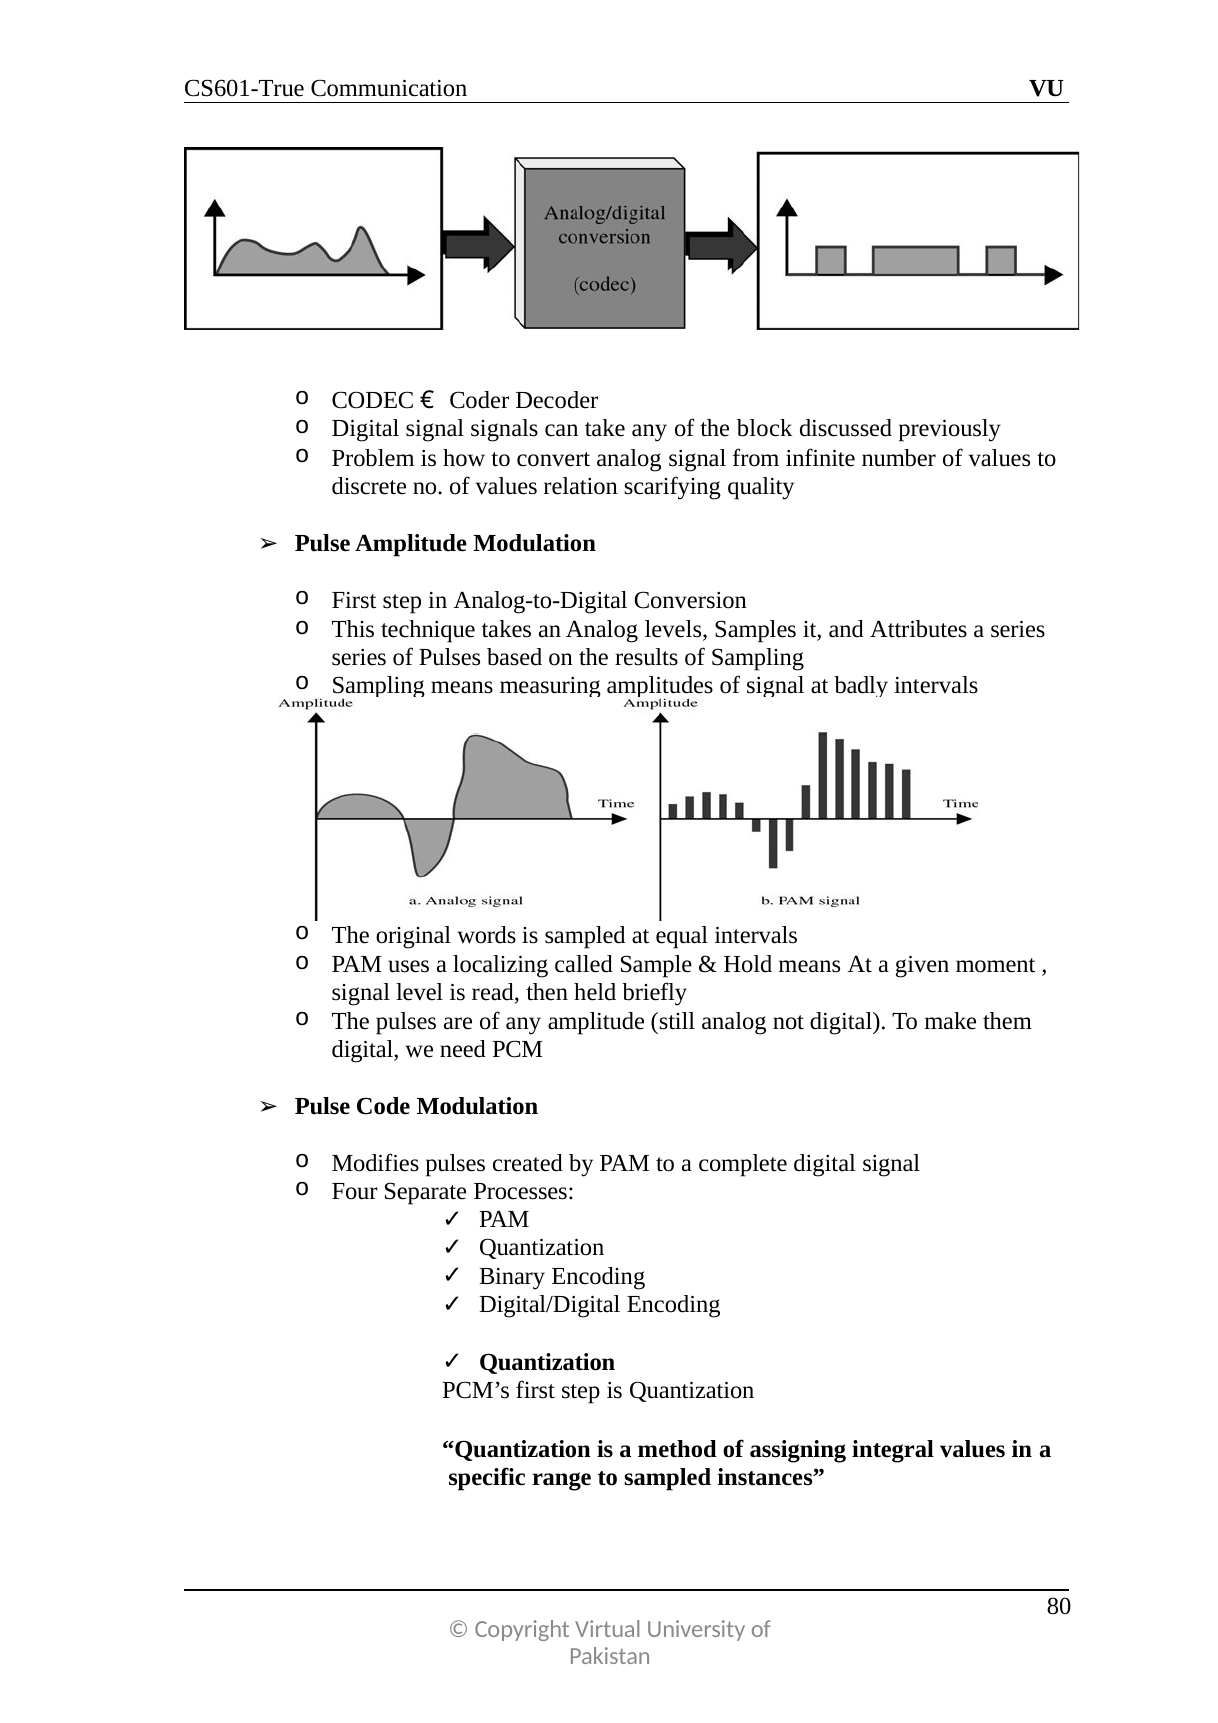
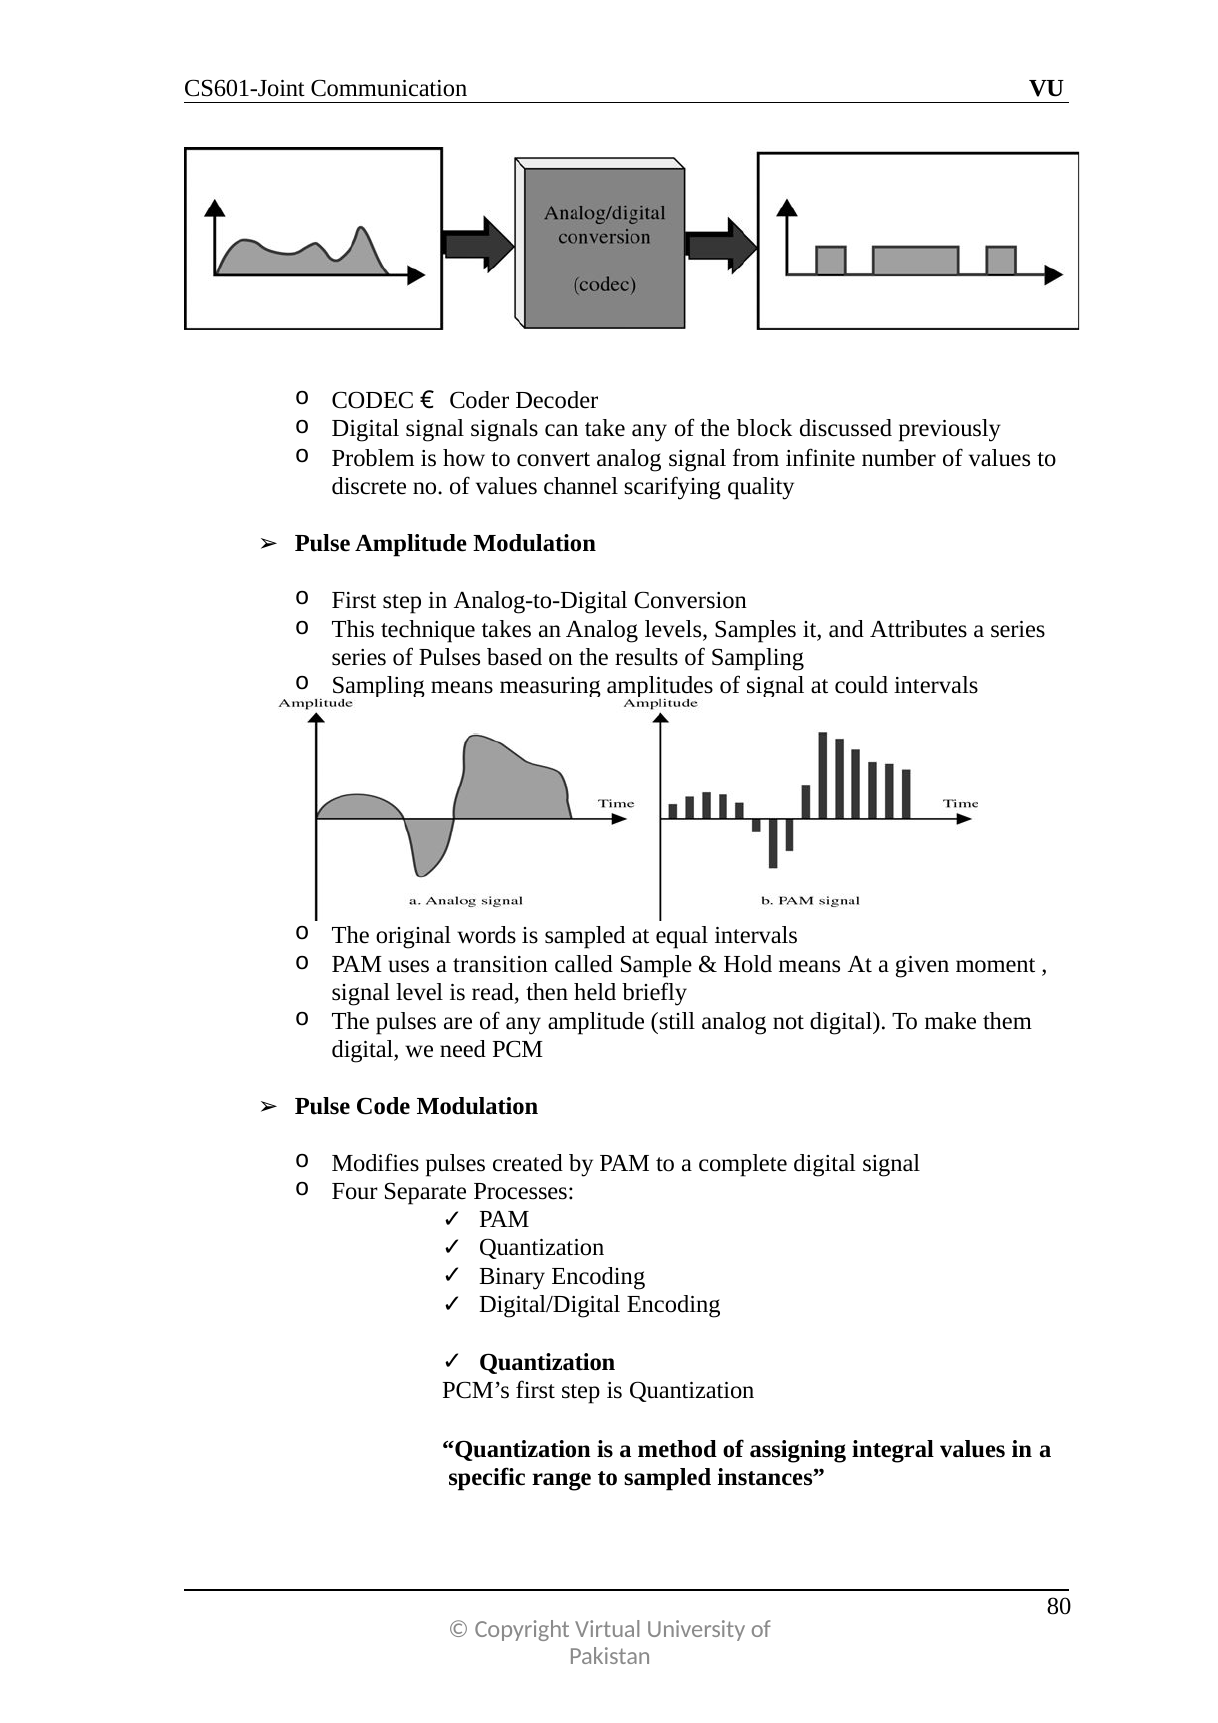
CS601-True: CS601-True -> CS601-Joint
relation: relation -> channel
badly: badly -> could
localizing: localizing -> transition
